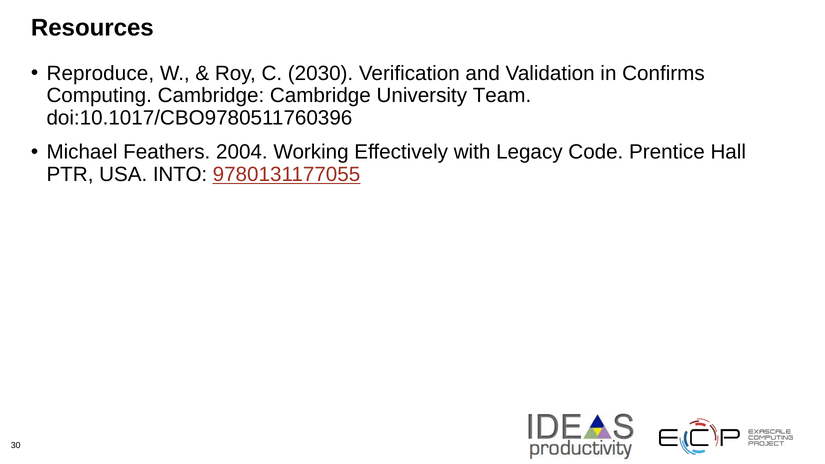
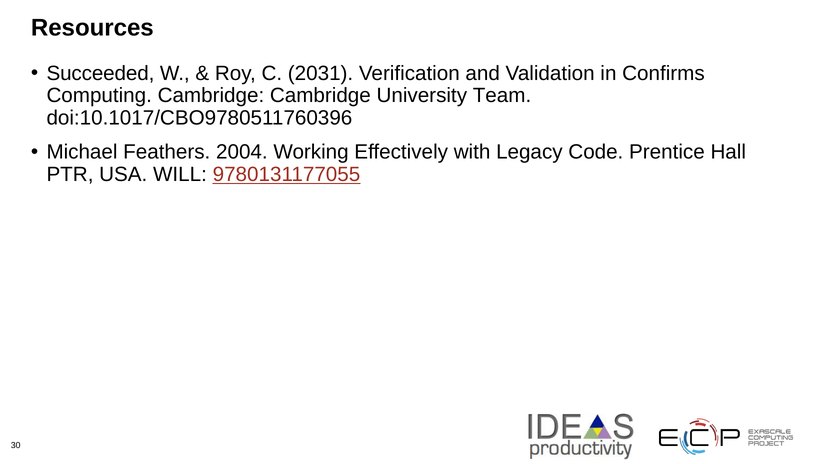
Reproduce: Reproduce -> Succeeded
2030: 2030 -> 2031
INTO: INTO -> WILL
